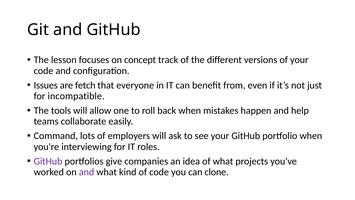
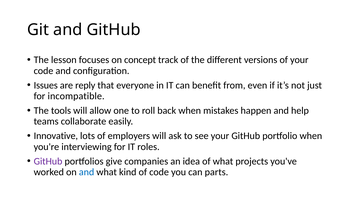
fetch: fetch -> reply
Command: Command -> Innovative
and at (87, 172) colour: purple -> blue
clone: clone -> parts
